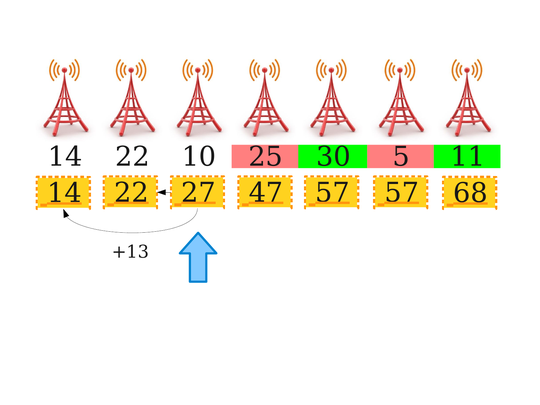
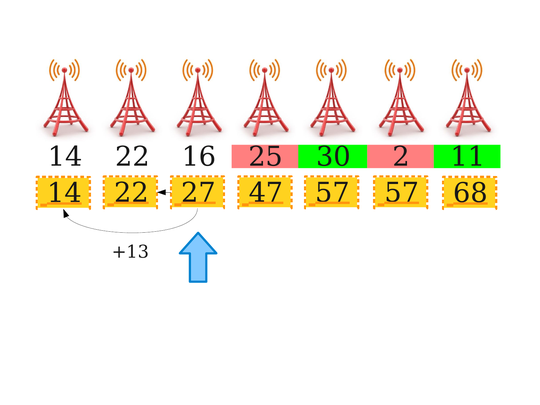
10: 10 -> 16
5: 5 -> 2
